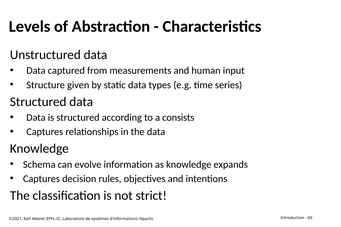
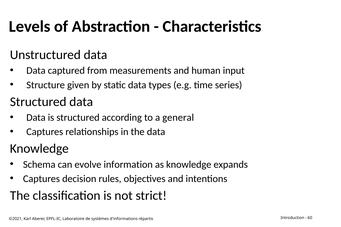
consists: consists -> general
